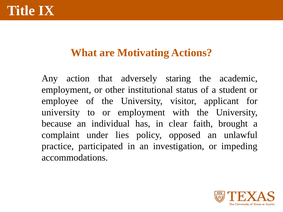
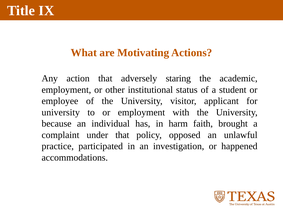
clear: clear -> harm
under lies: lies -> that
impeding: impeding -> happened
